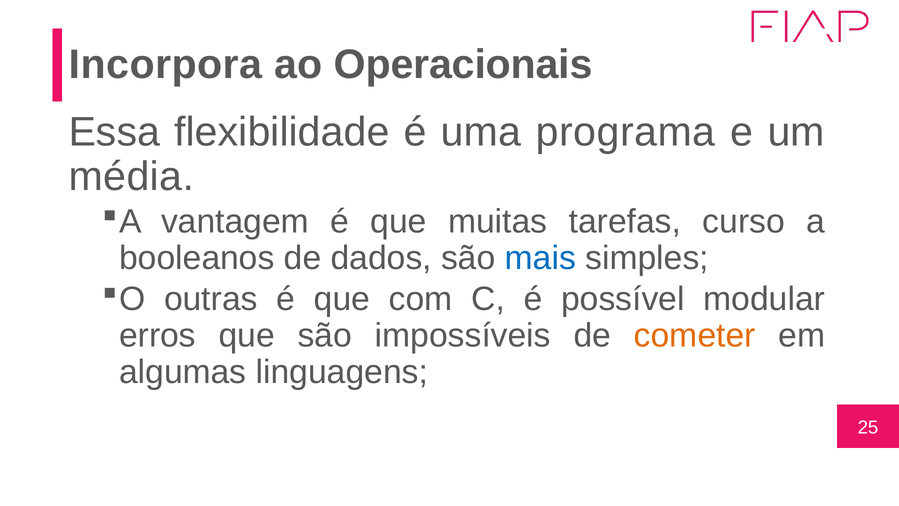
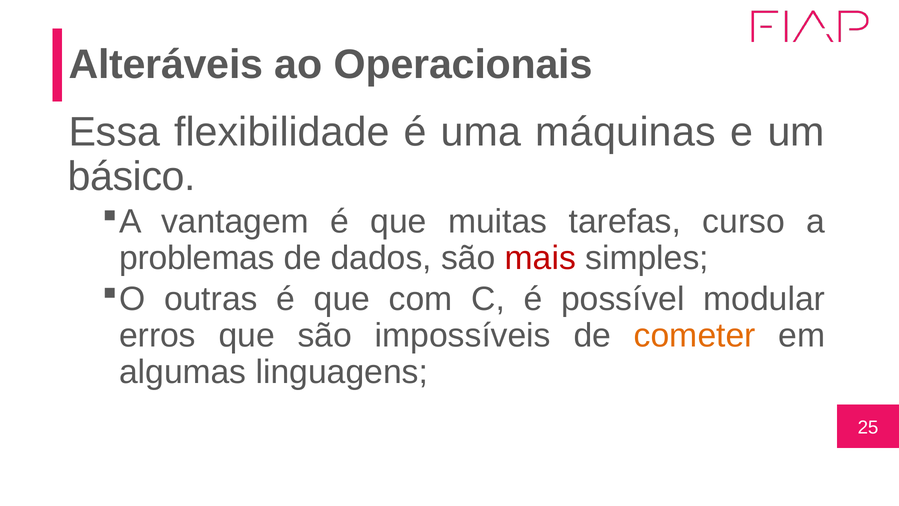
Incorpora: Incorpora -> Alteráveis
programa: programa -> máquinas
média: média -> básico
booleanos: booleanos -> problemas
mais colour: blue -> red
